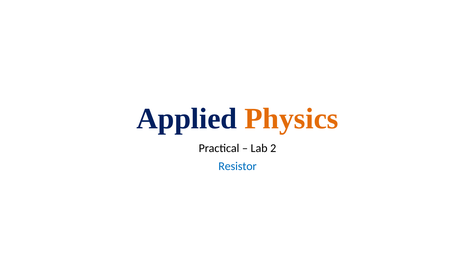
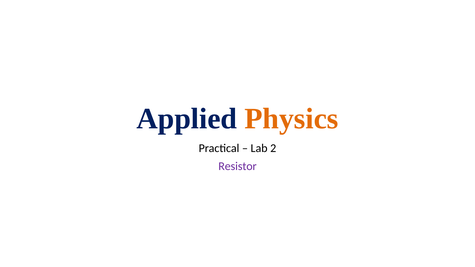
Resistor colour: blue -> purple
